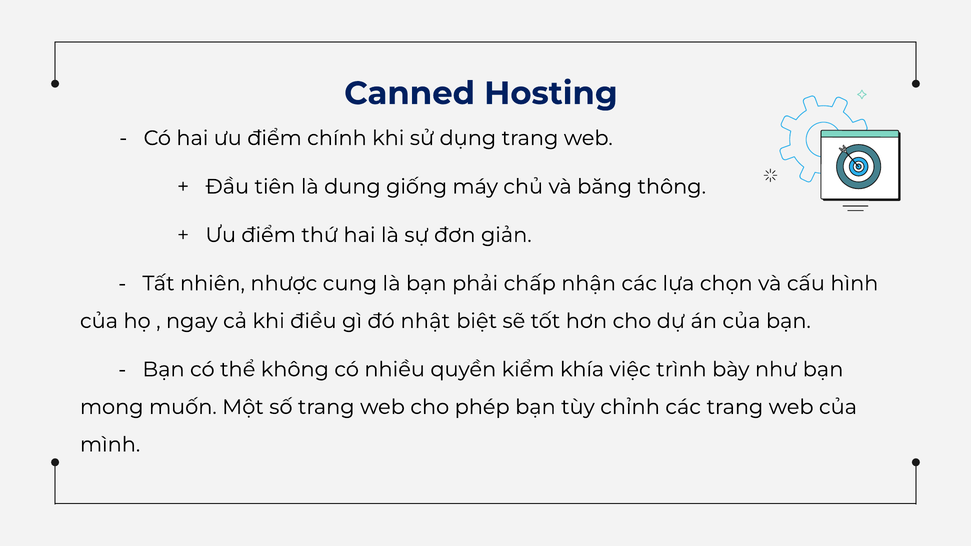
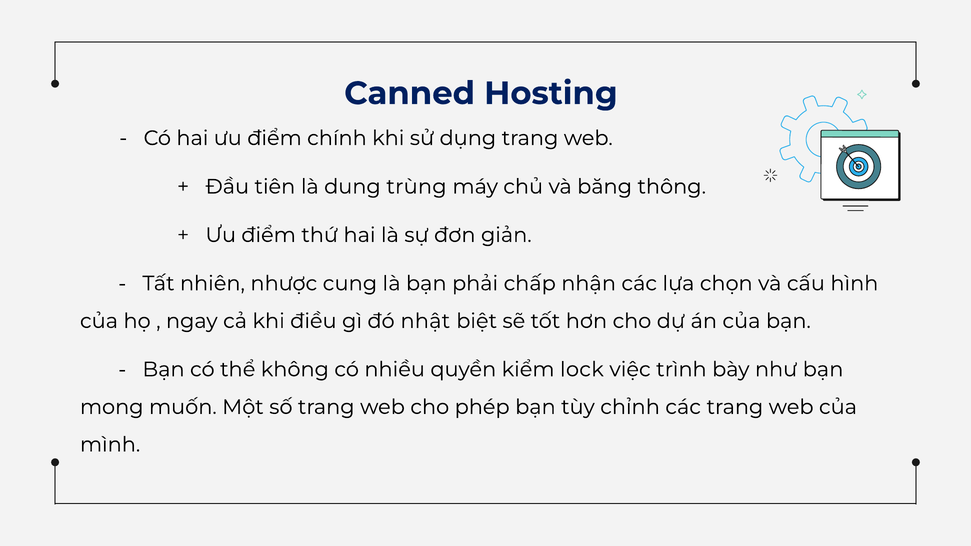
giống: giống -> trùng
khía: khía -> lock
